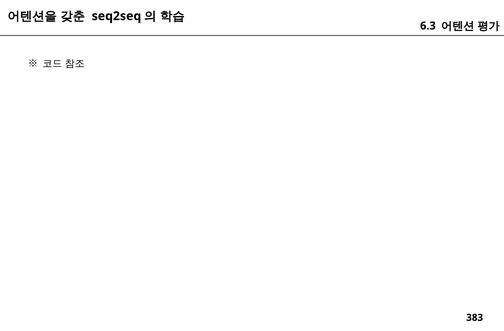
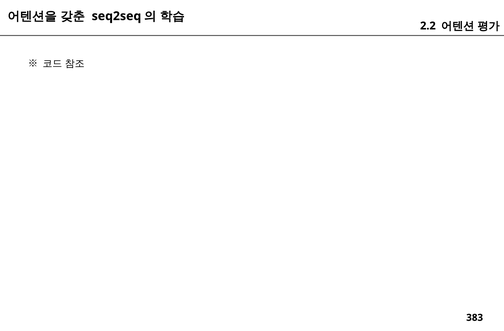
6.3: 6.3 -> 2.2
